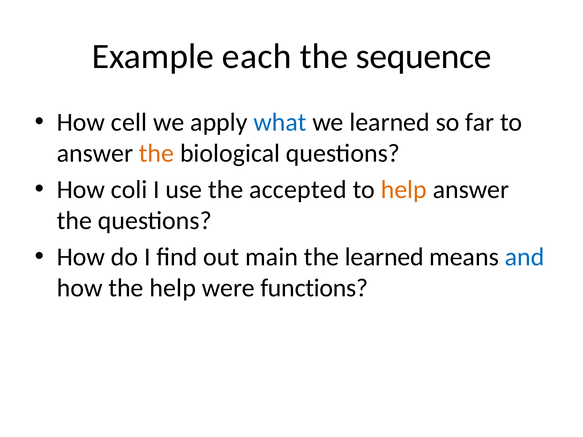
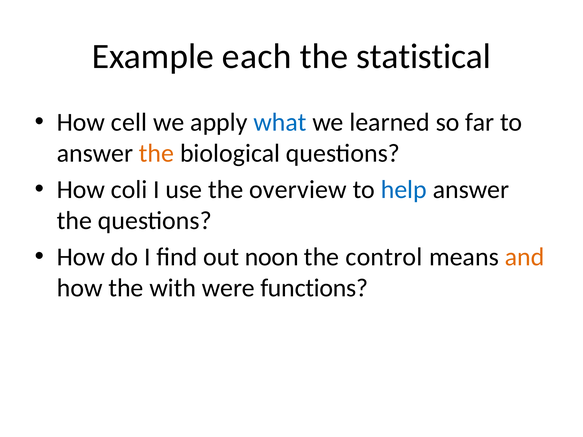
sequence: sequence -> statistical
accepted: accepted -> overview
help at (404, 190) colour: orange -> blue
main: main -> noon
the learned: learned -> control
and colour: blue -> orange
the help: help -> with
